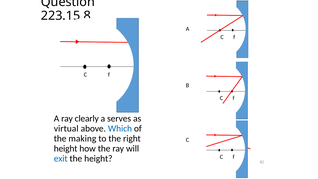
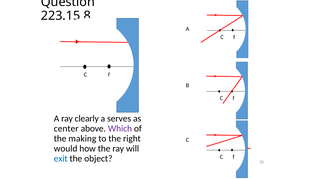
virtual: virtual -> center
Which colour: blue -> purple
height at (66, 148): height -> would
the height: height -> object
